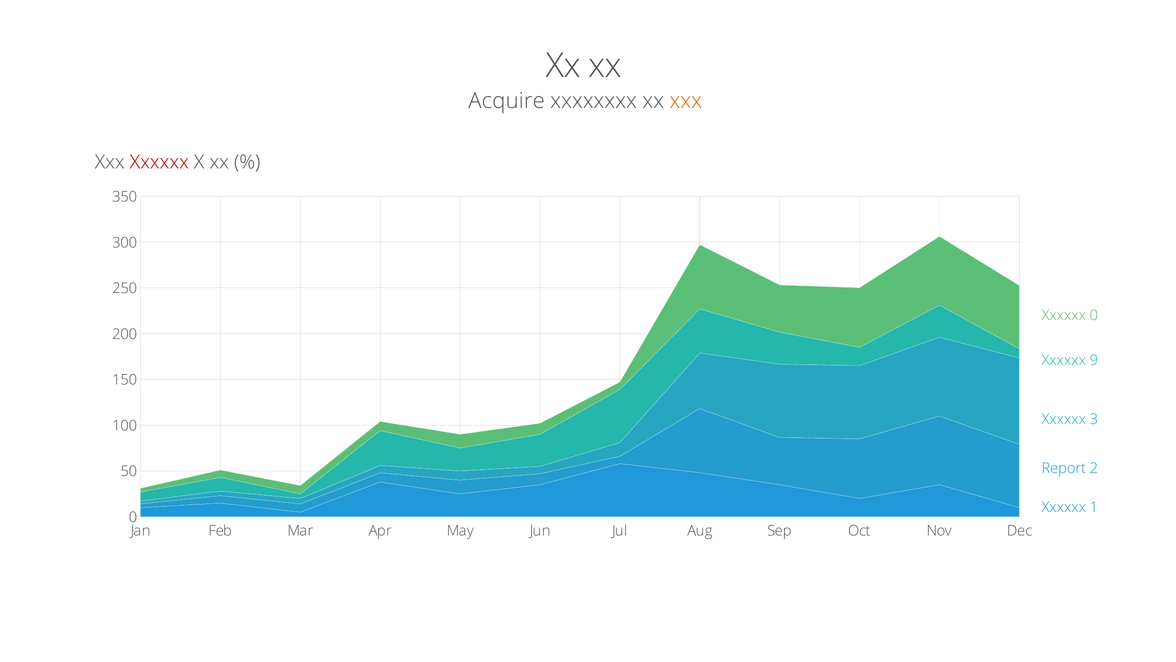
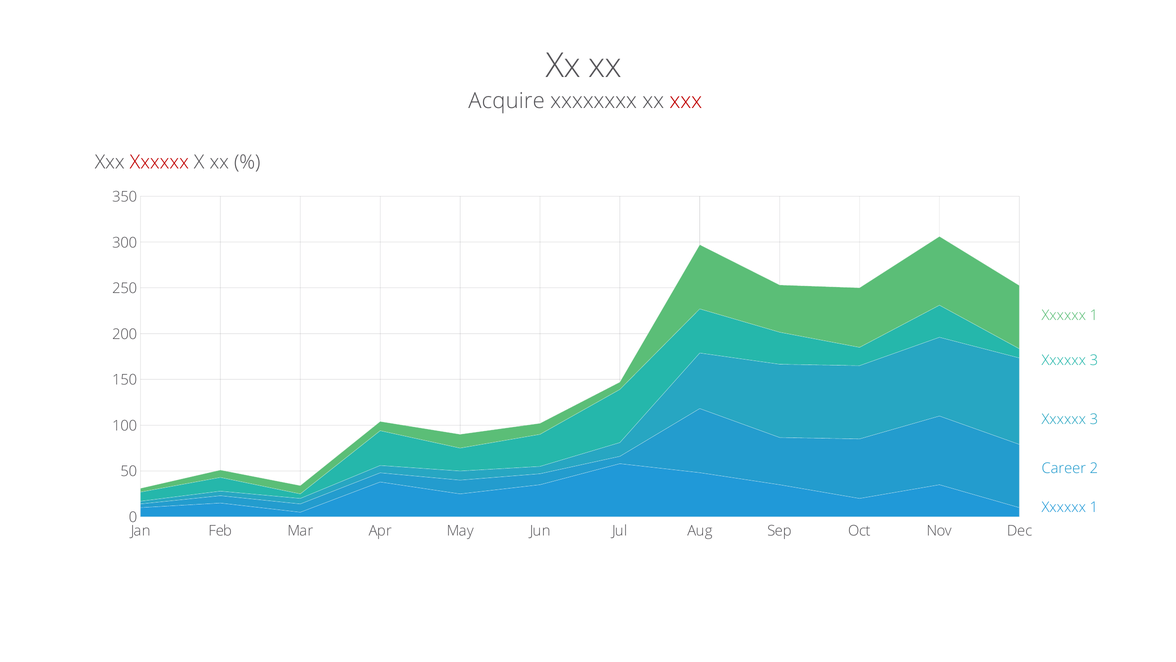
xxx at (686, 101) colour: orange -> red
0 at (1094, 315): 0 -> 1
9 at (1094, 360): 9 -> 3
Report: Report -> Career
